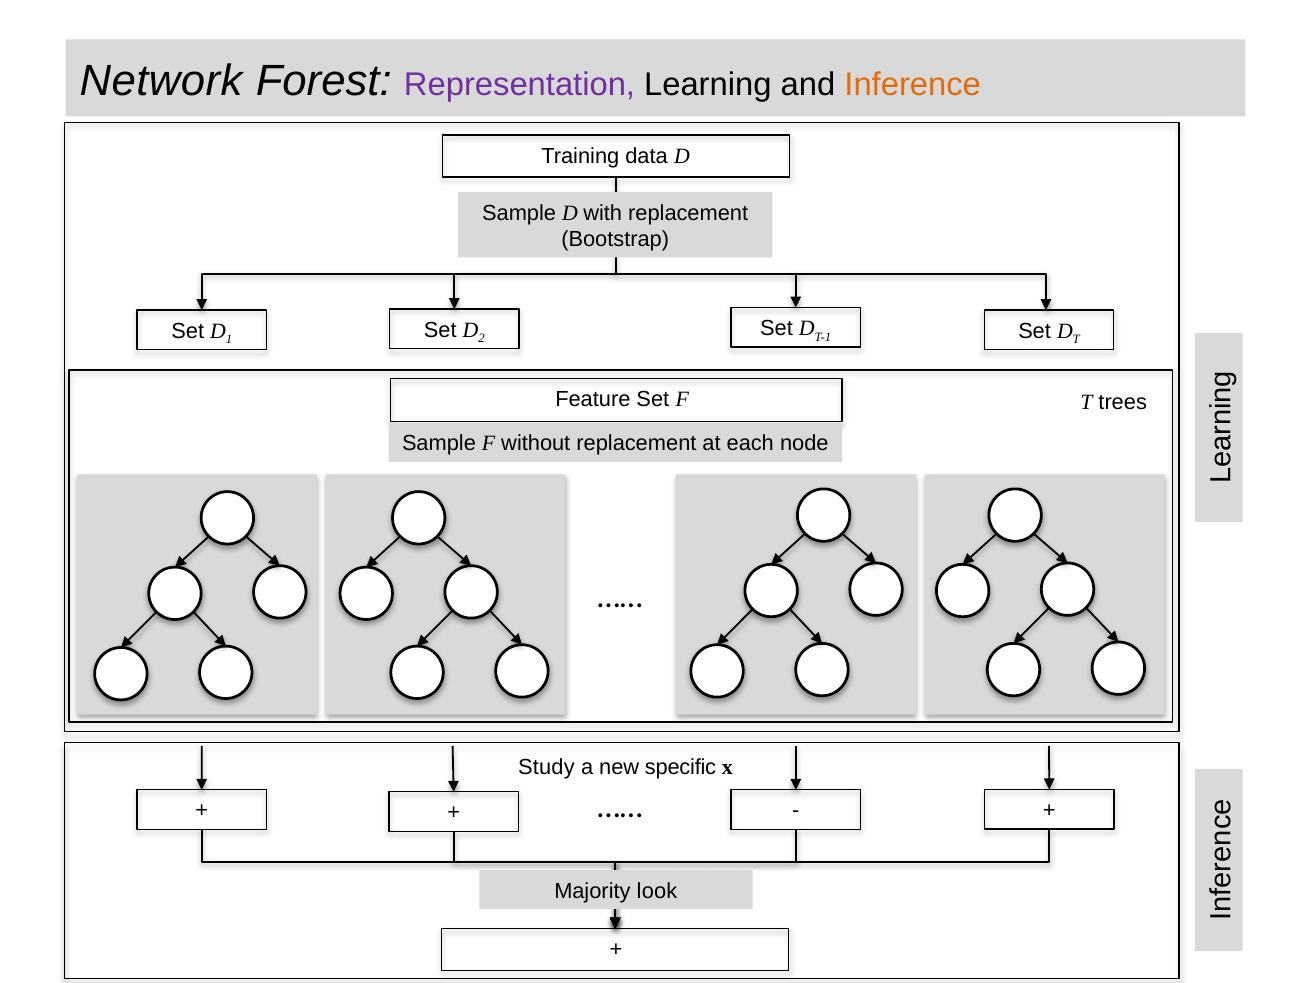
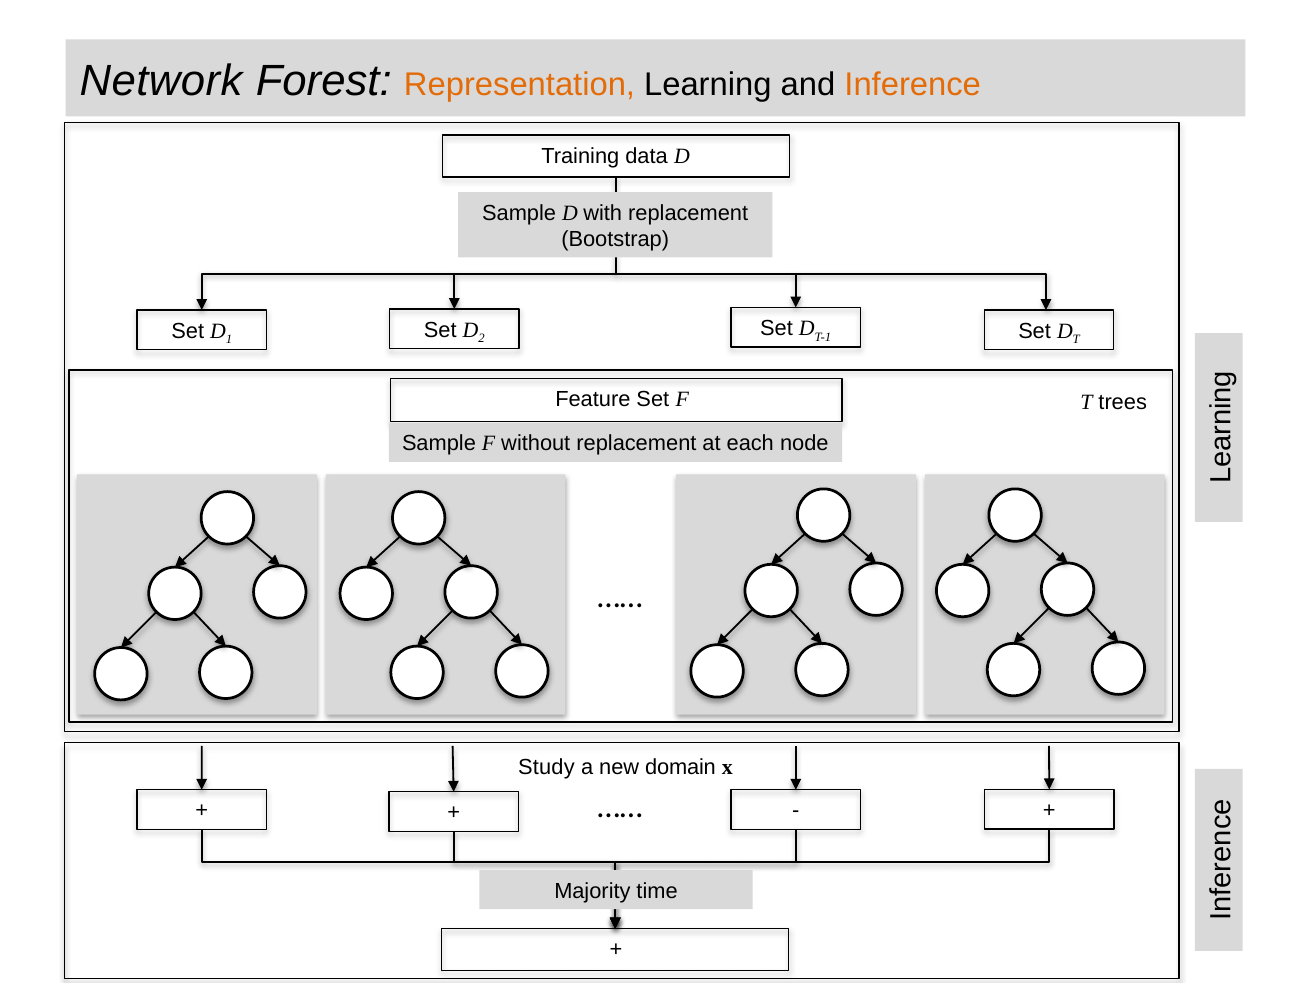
Representation colour: purple -> orange
specific: specific -> domain
look: look -> time
